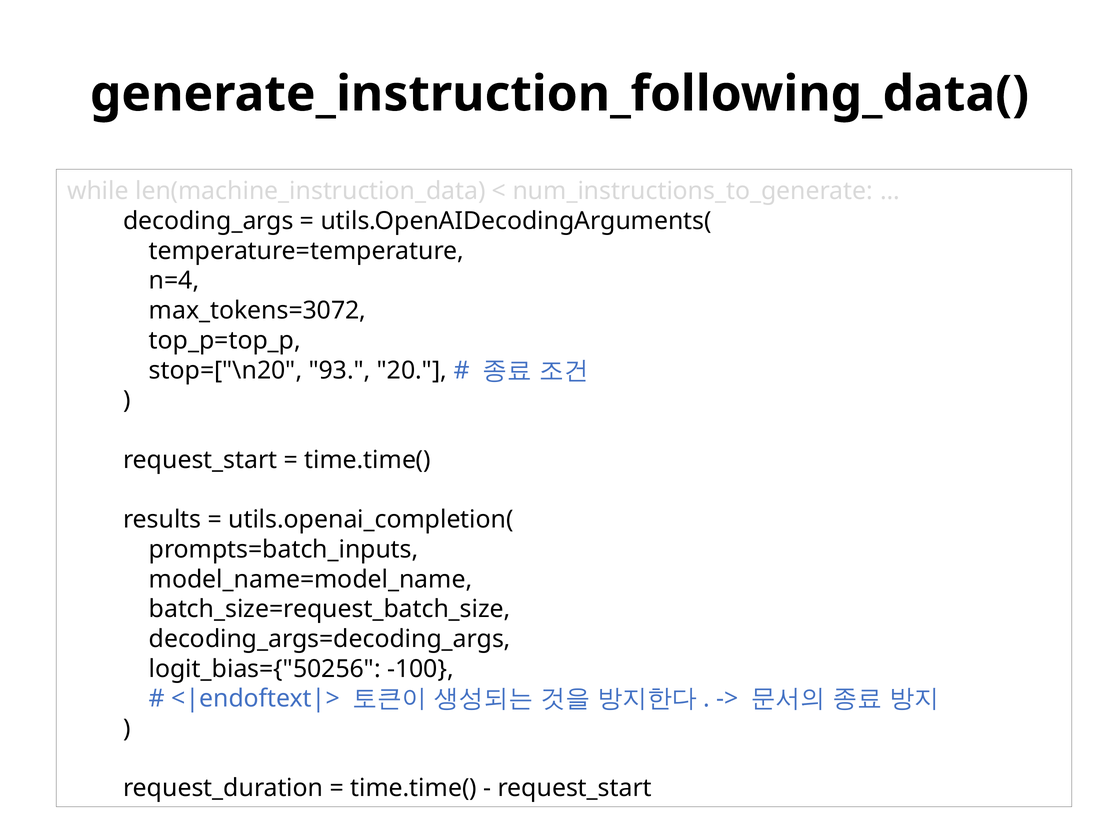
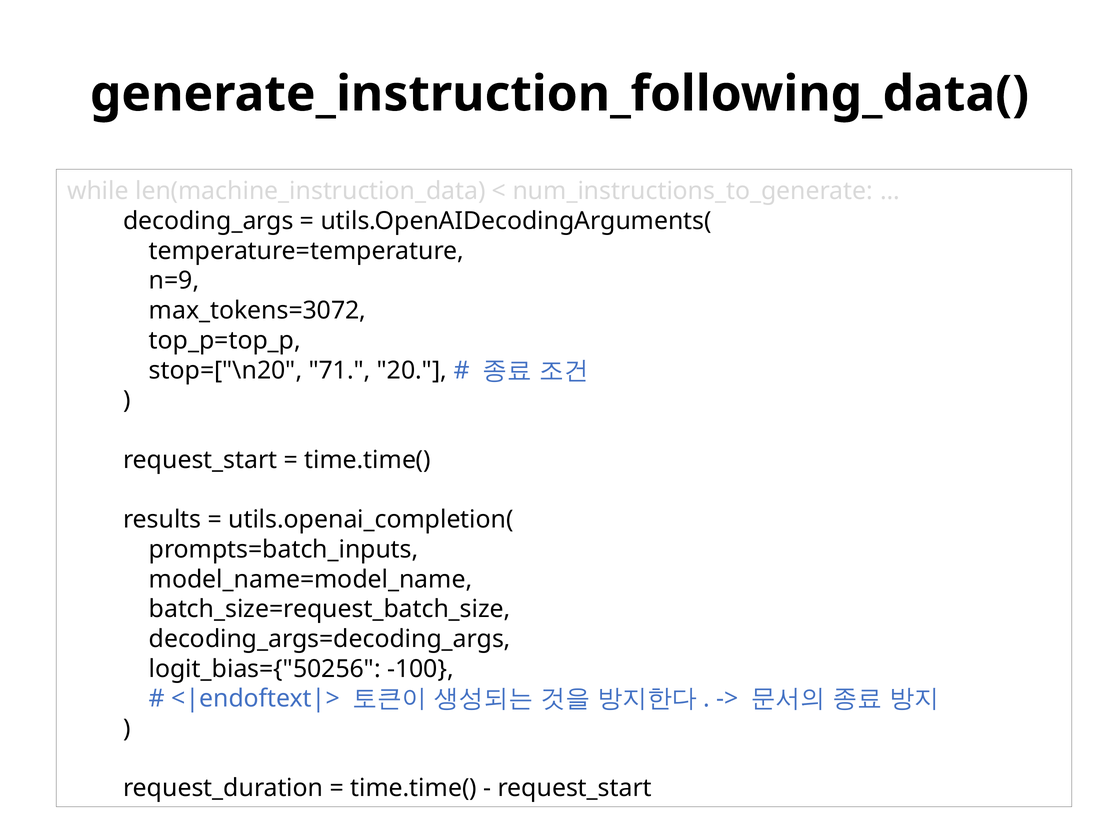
n=4: n=4 -> n=9
93: 93 -> 71
